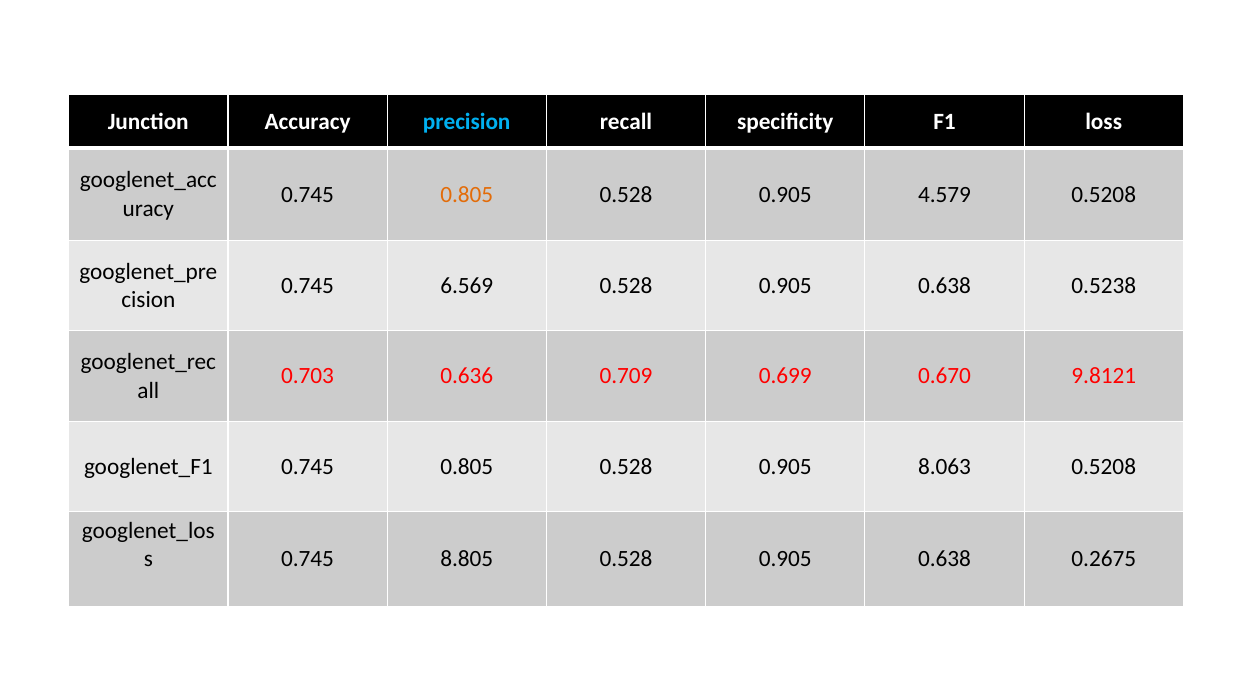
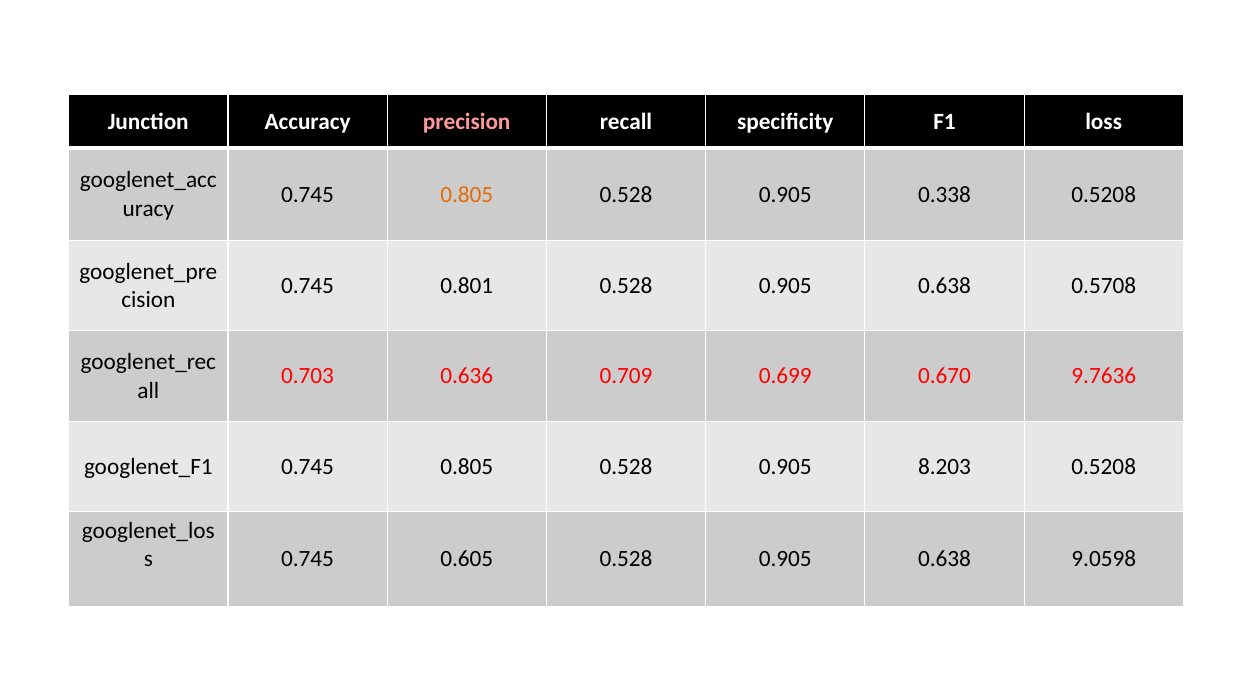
precision colour: light blue -> pink
4.579: 4.579 -> 0.338
6.569: 6.569 -> 0.801
0.5238: 0.5238 -> 0.5708
9.8121: 9.8121 -> 9.7636
8.063: 8.063 -> 8.203
8.805: 8.805 -> 0.605
0.2675: 0.2675 -> 9.0598
